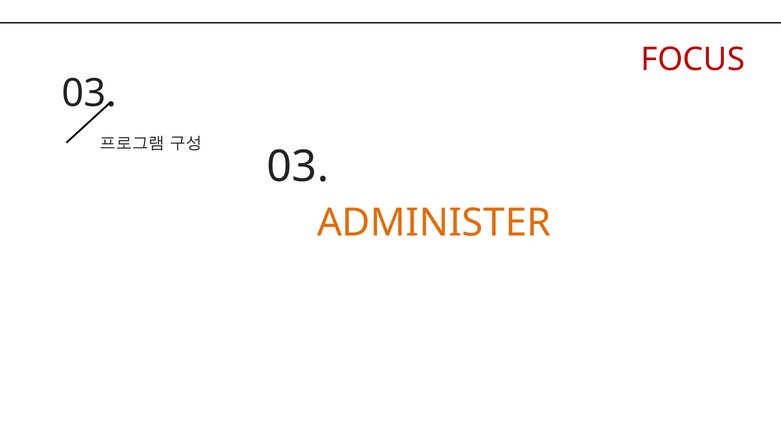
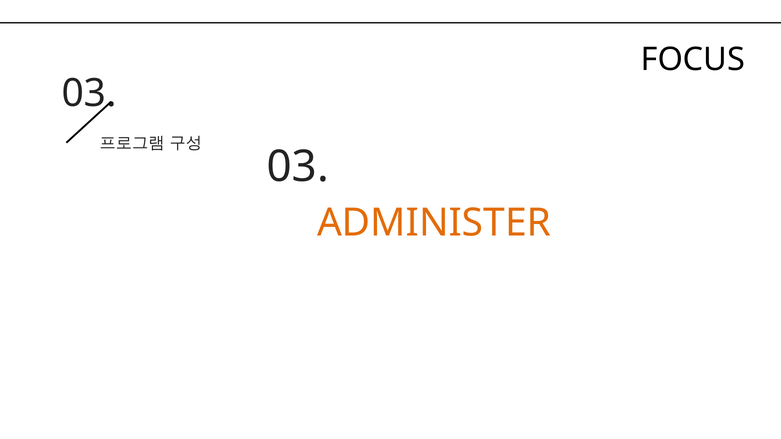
FOCUS colour: red -> black
